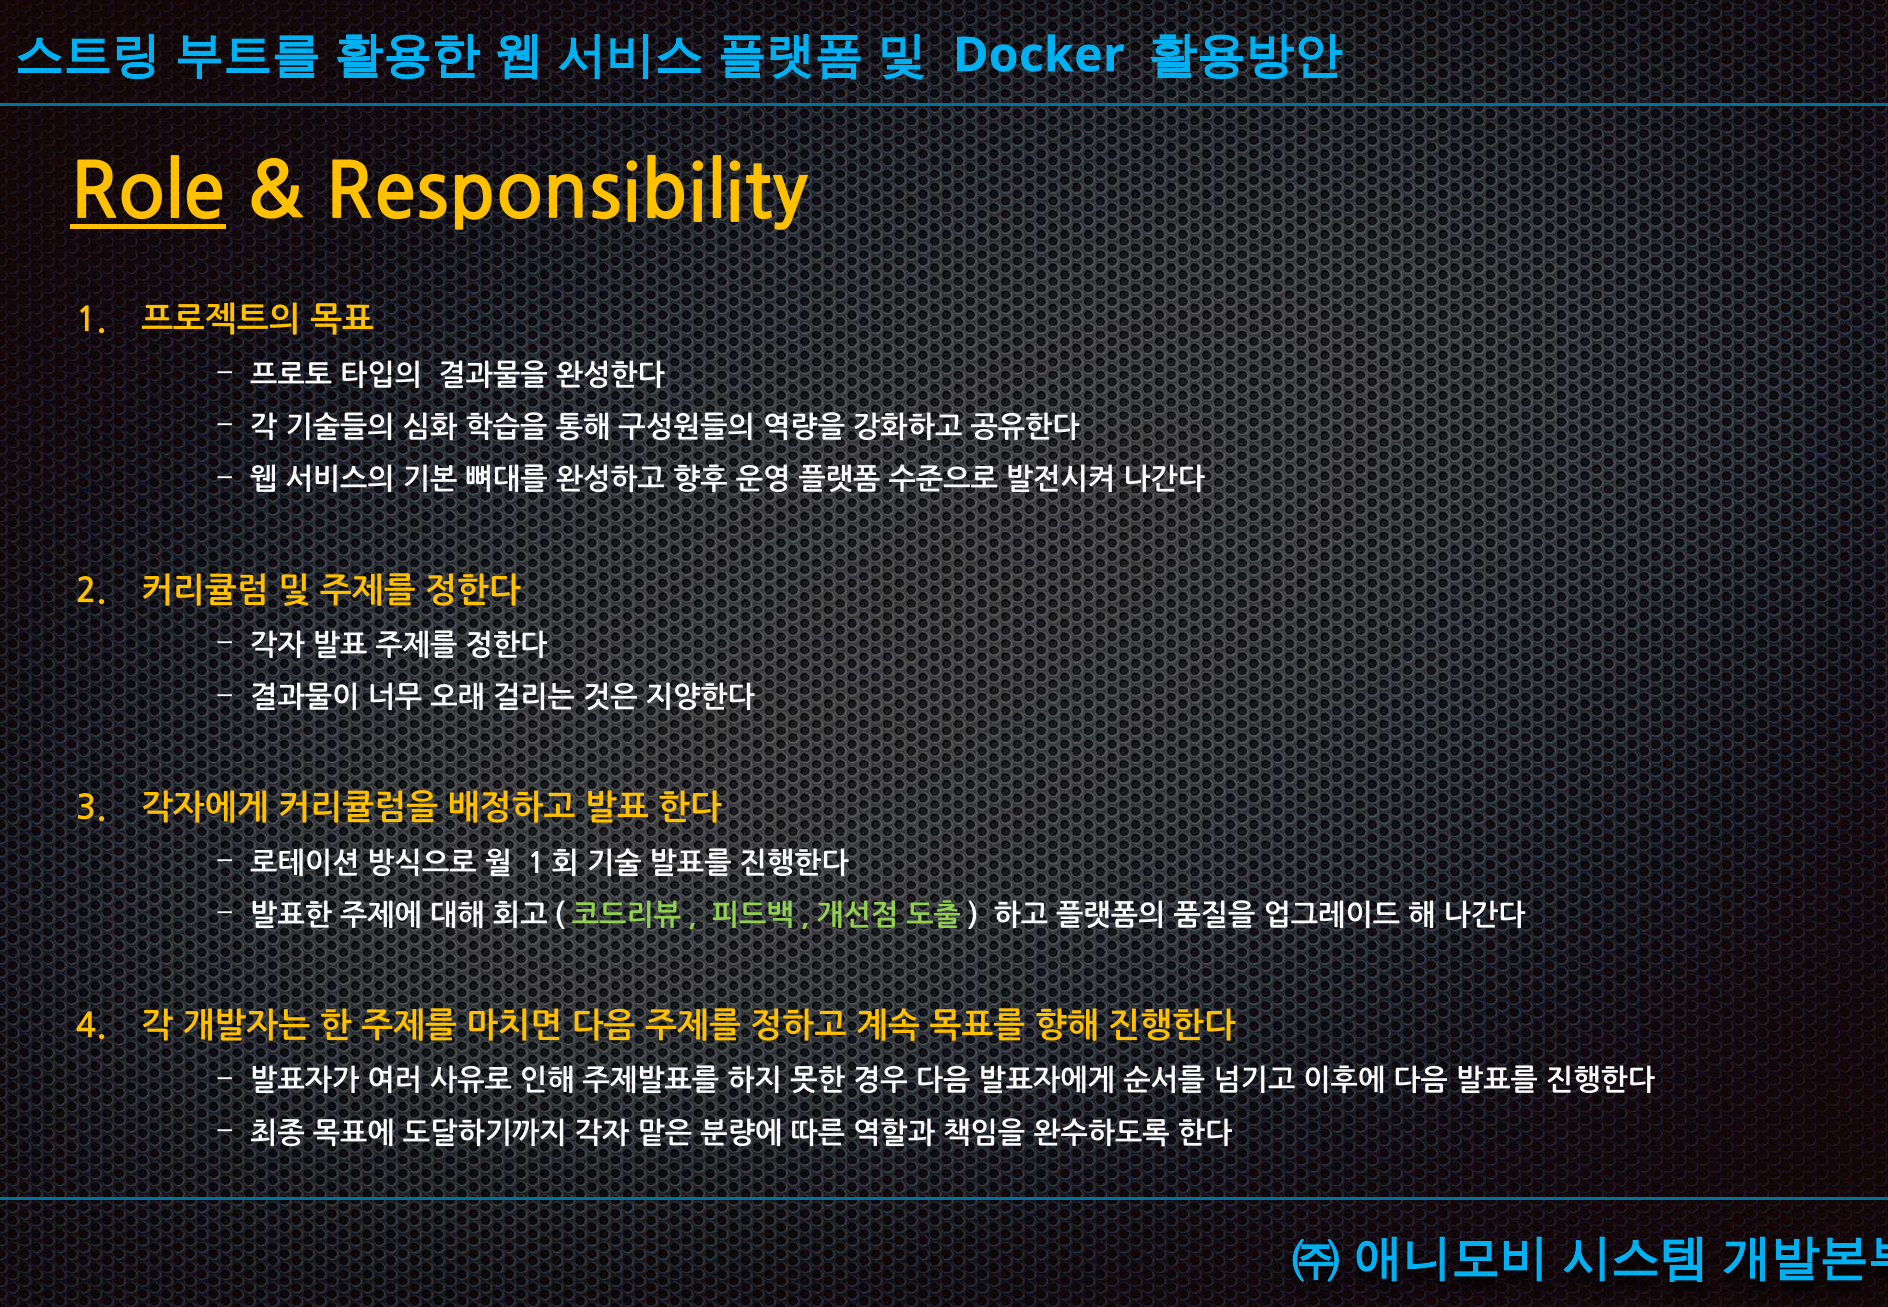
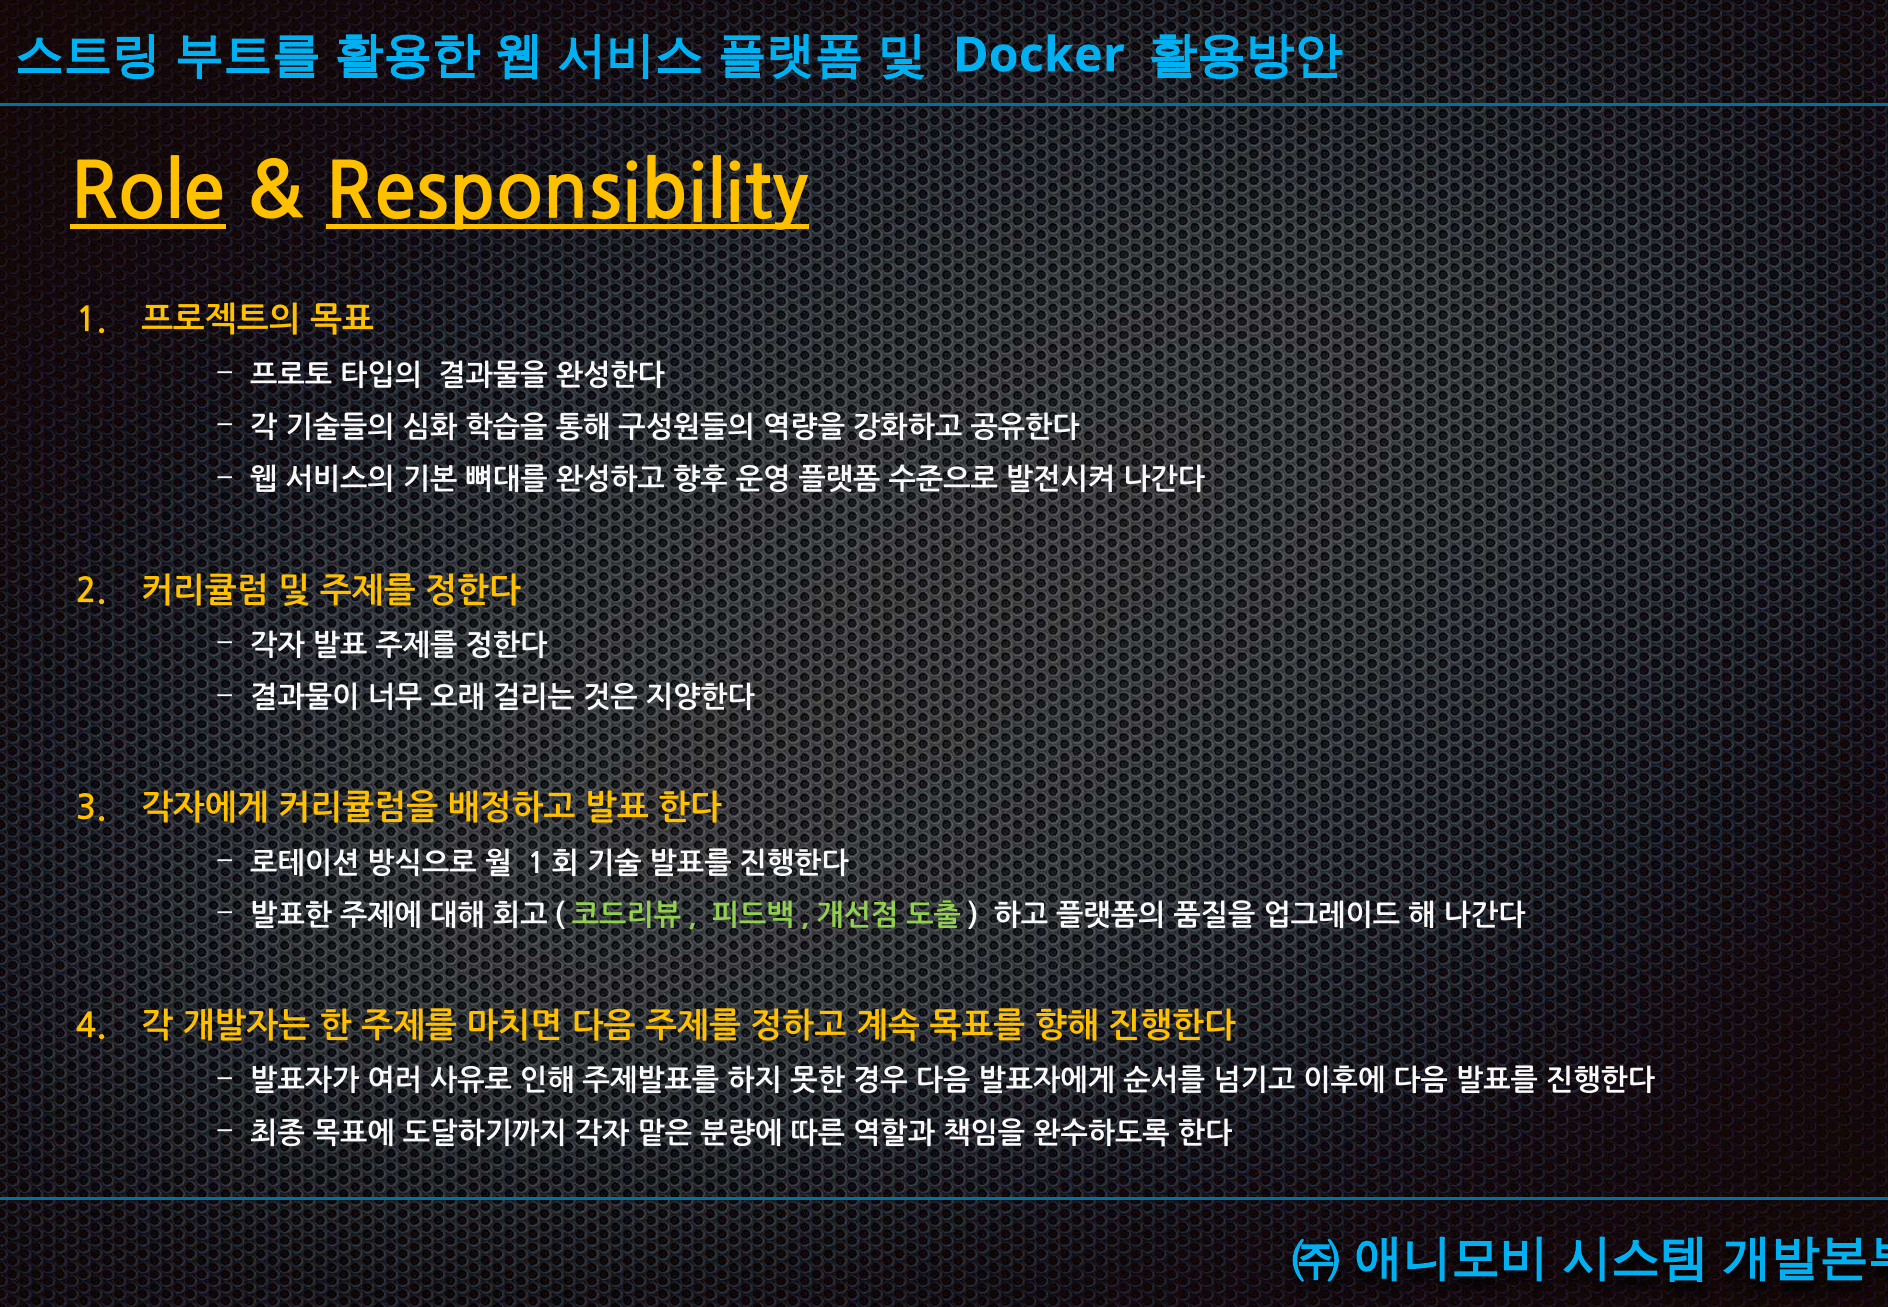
Responsibility underline: none -> present
